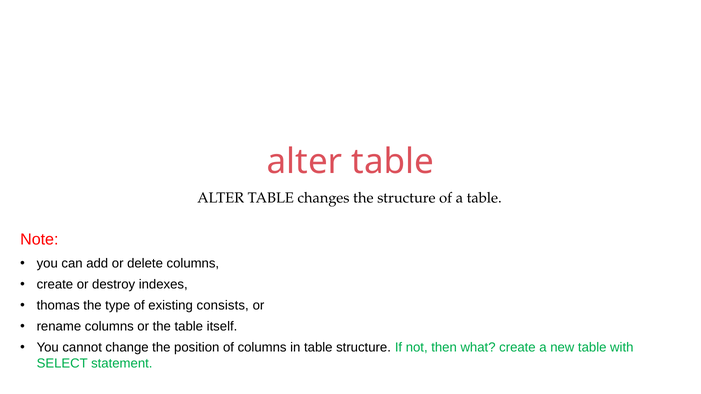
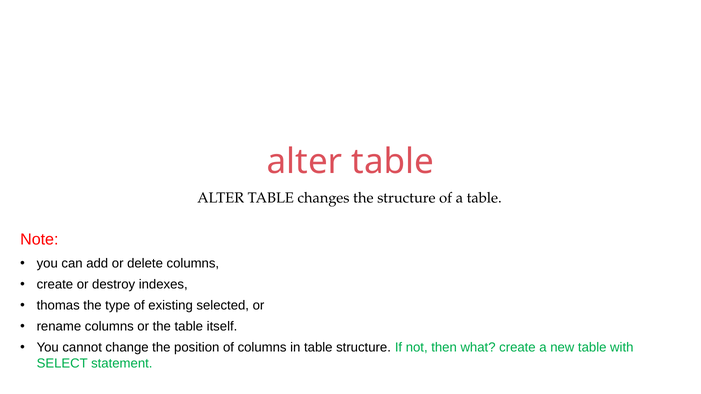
consists: consists -> selected
